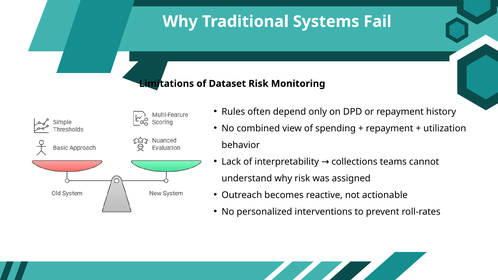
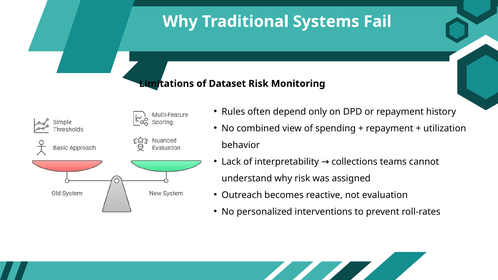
actionable: actionable -> evaluation
